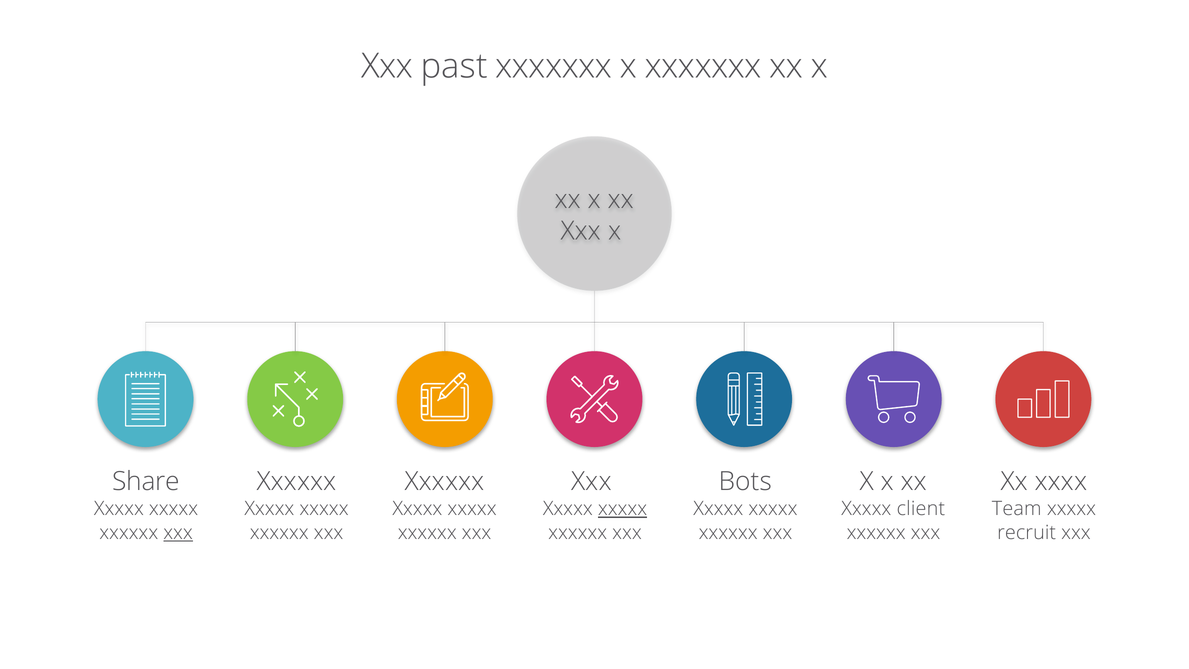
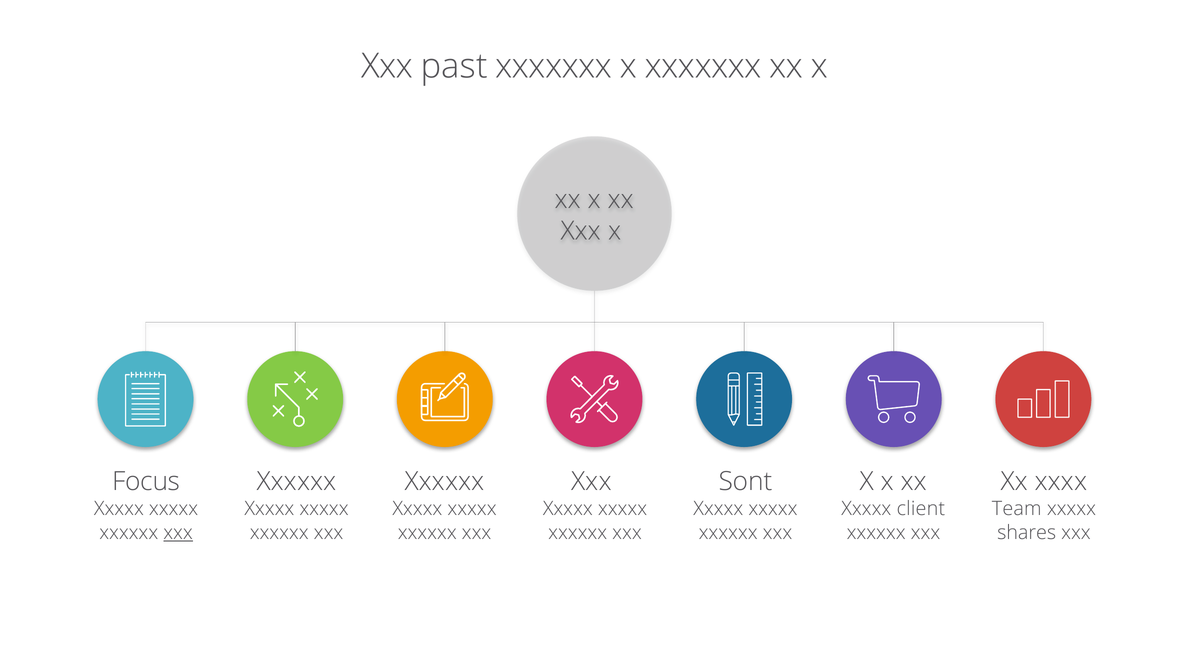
Share: Share -> Focus
Bots: Bots -> Sont
xxxxx at (623, 509) underline: present -> none
recruit: recruit -> shares
